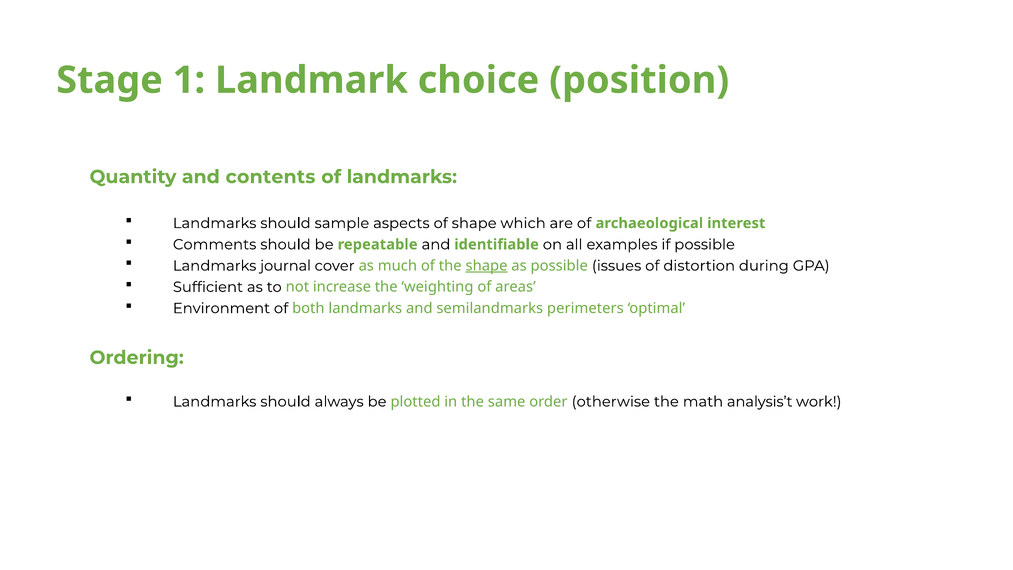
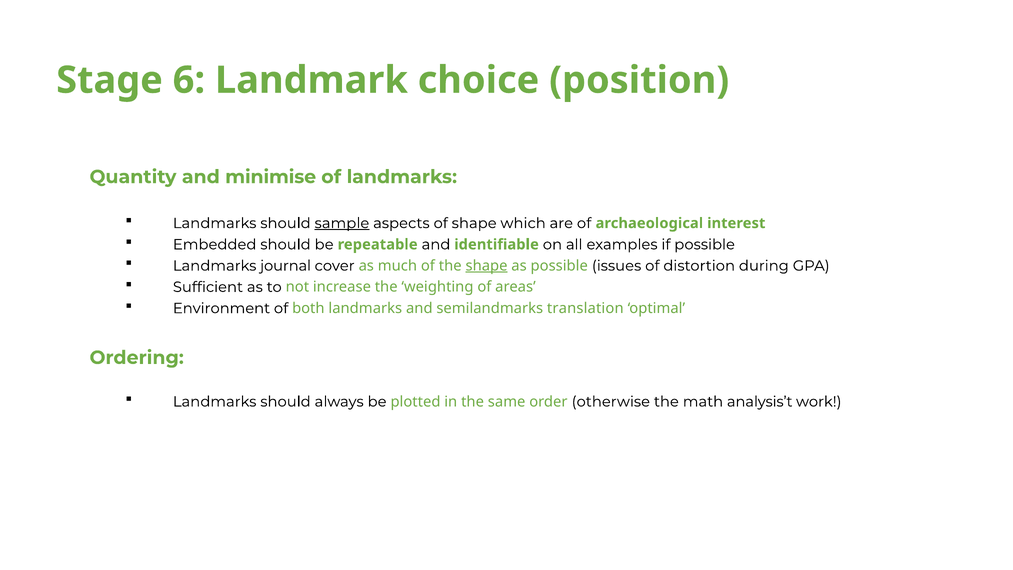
1: 1 -> 6
contents: contents -> minimise
sample underline: none -> present
Comments: Comments -> Embedded
perimeters: perimeters -> translation
